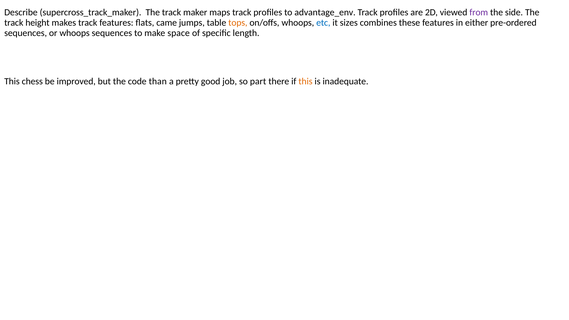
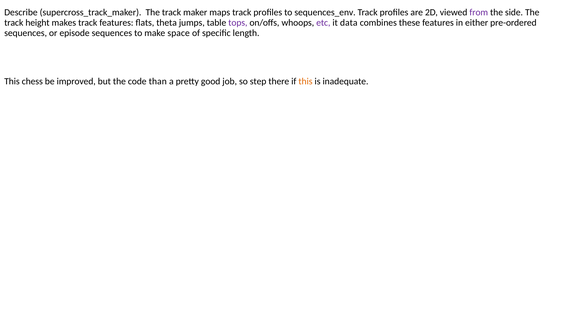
advantage_env: advantage_env -> sequences_env
came: came -> theta
tops colour: orange -> purple
etc colour: blue -> purple
sizes: sizes -> data
or whoops: whoops -> episode
part: part -> step
